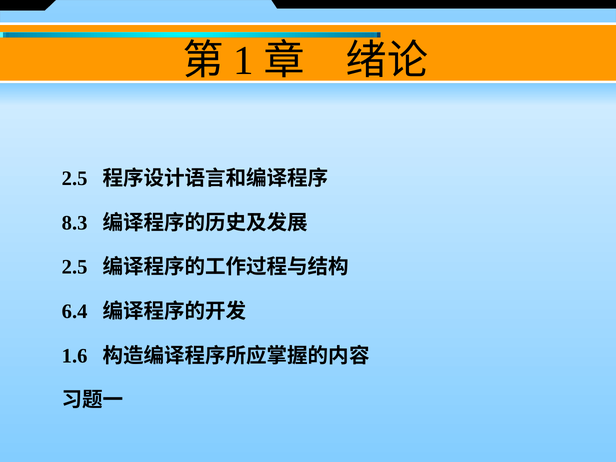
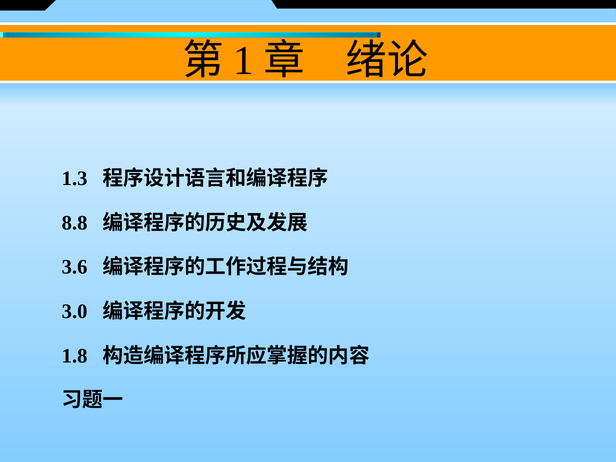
2.5 at (75, 178): 2.5 -> 1.3
8.3: 8.3 -> 8.8
2.5 at (75, 267): 2.5 -> 3.6
6.4: 6.4 -> 3.0
1.6: 1.6 -> 1.8
